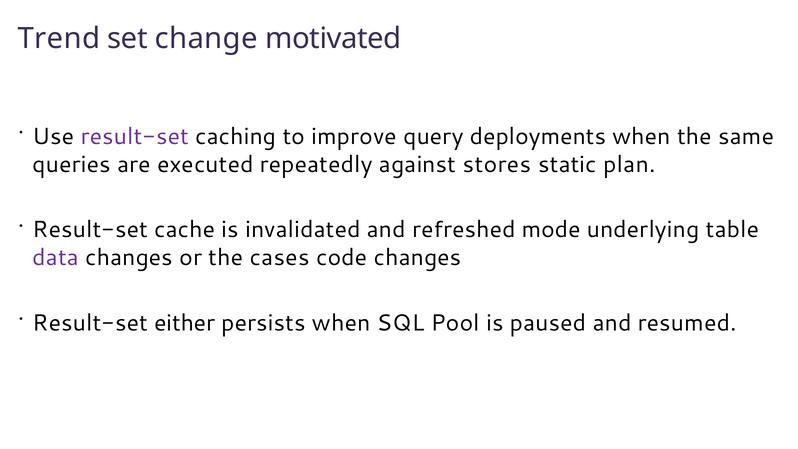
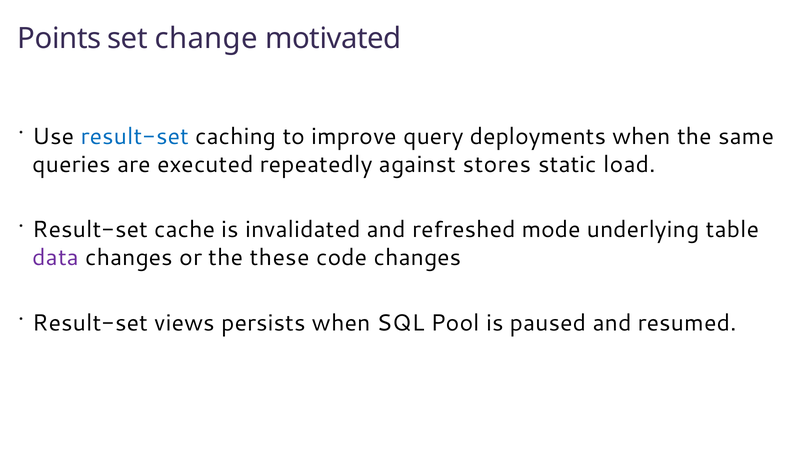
Trend: Trend -> Points
result-set at (135, 136) colour: purple -> blue
plan: plan -> load
cases: cases -> these
either: either -> views
